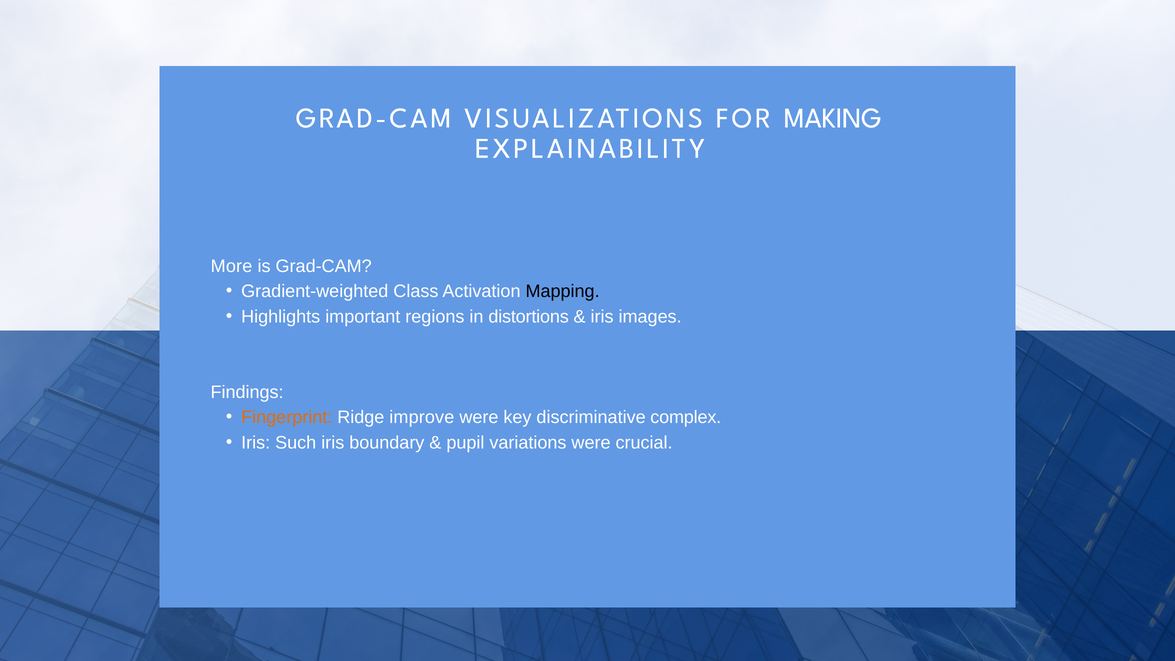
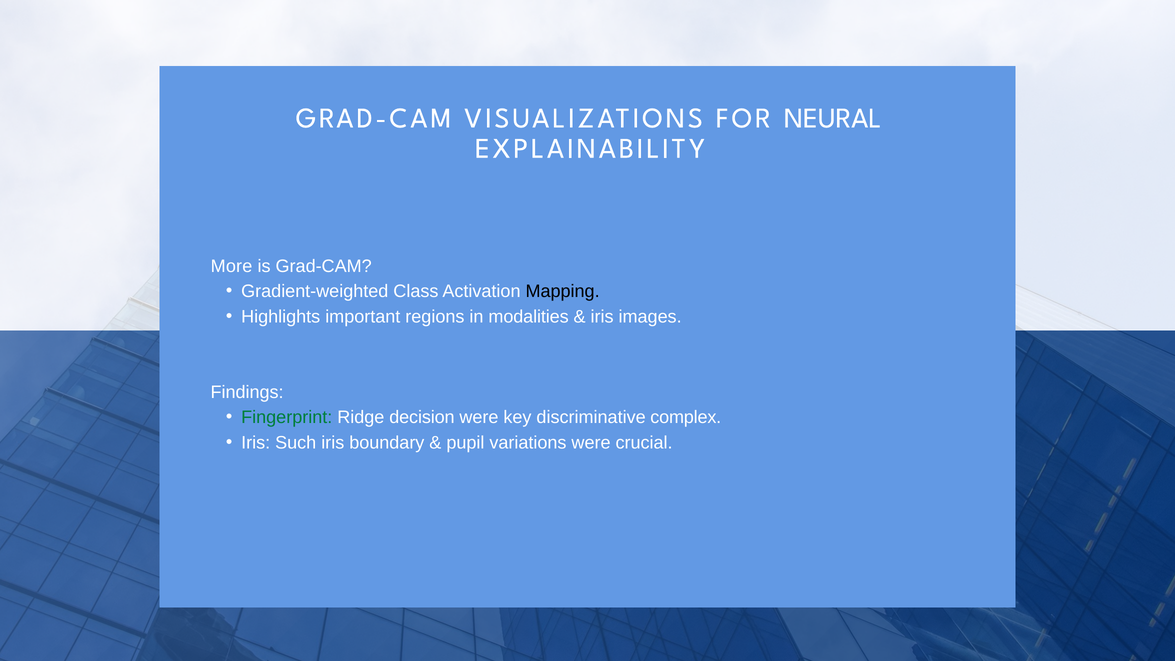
MAKING: MAKING -> NEURAL
distortions: distortions -> modalities
Fingerprint colour: orange -> green
improve: improve -> decision
